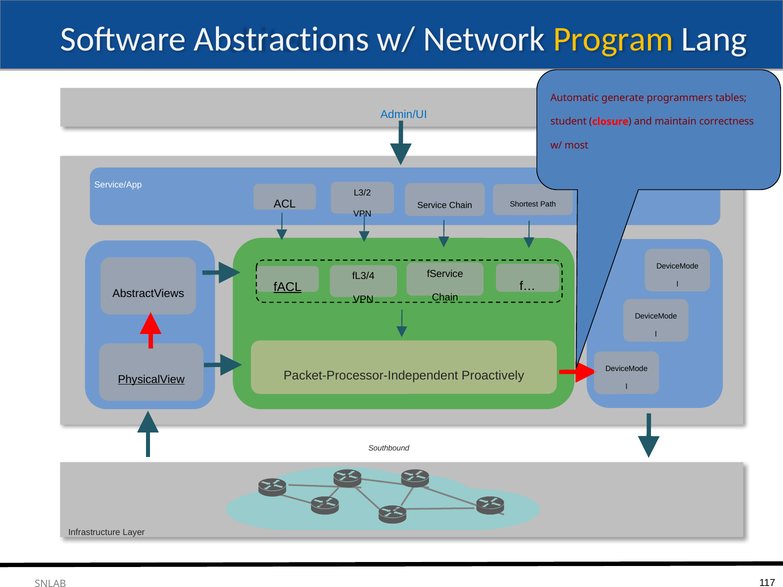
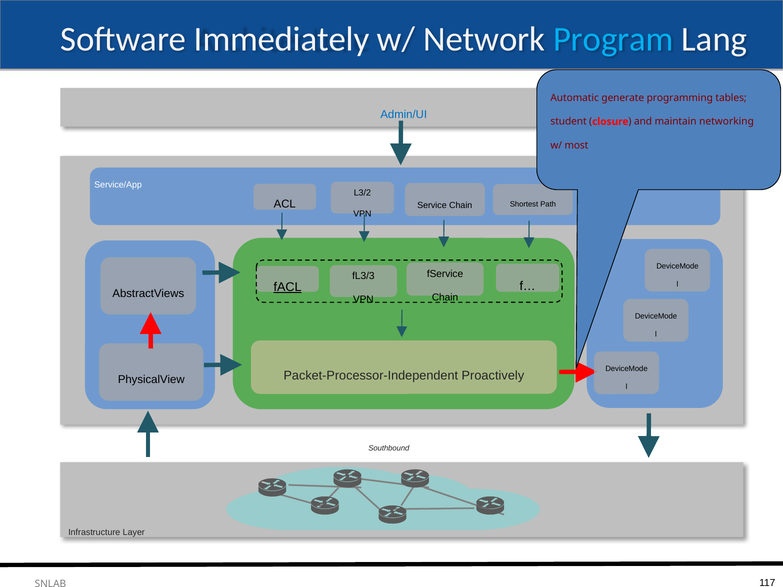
Abstractions: Abstractions -> Immediately
Program colour: yellow -> light blue
programmers: programmers -> programming
correctness: correctness -> networking
fL3/4: fL3/4 -> fL3/3
PhysicalView underline: present -> none
